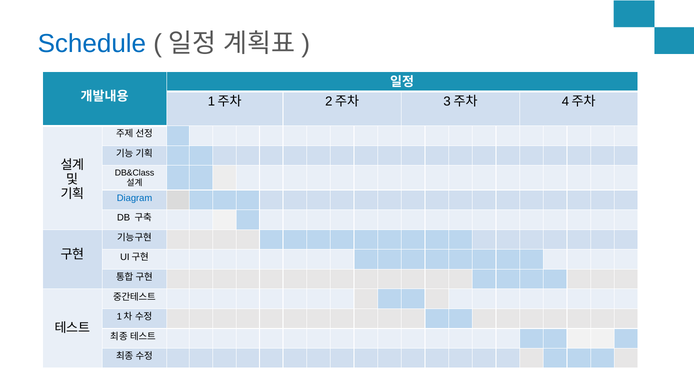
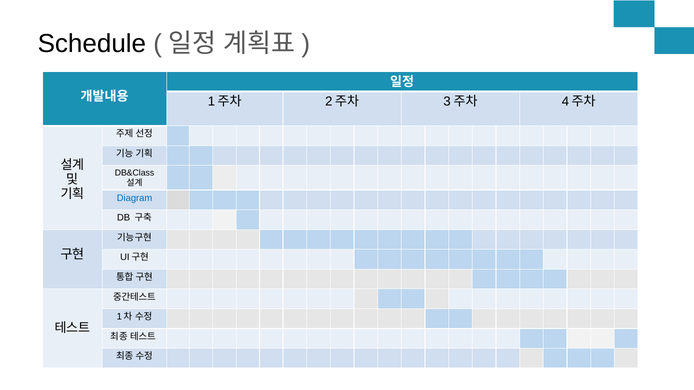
Schedule colour: blue -> black
